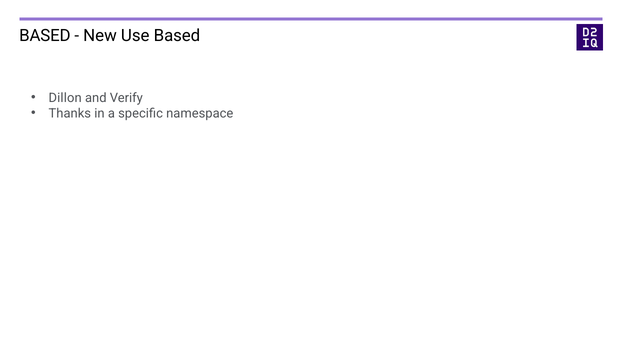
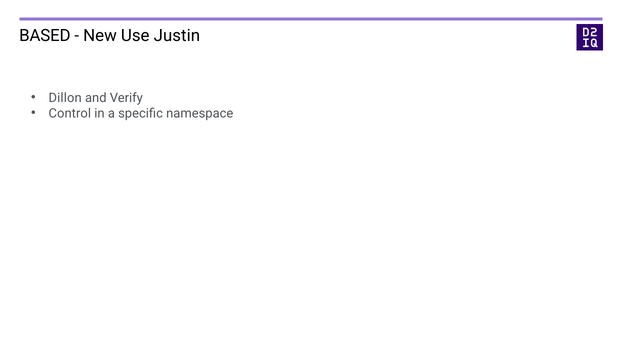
Use Based: Based -> Justin
Thanks: Thanks -> Control
